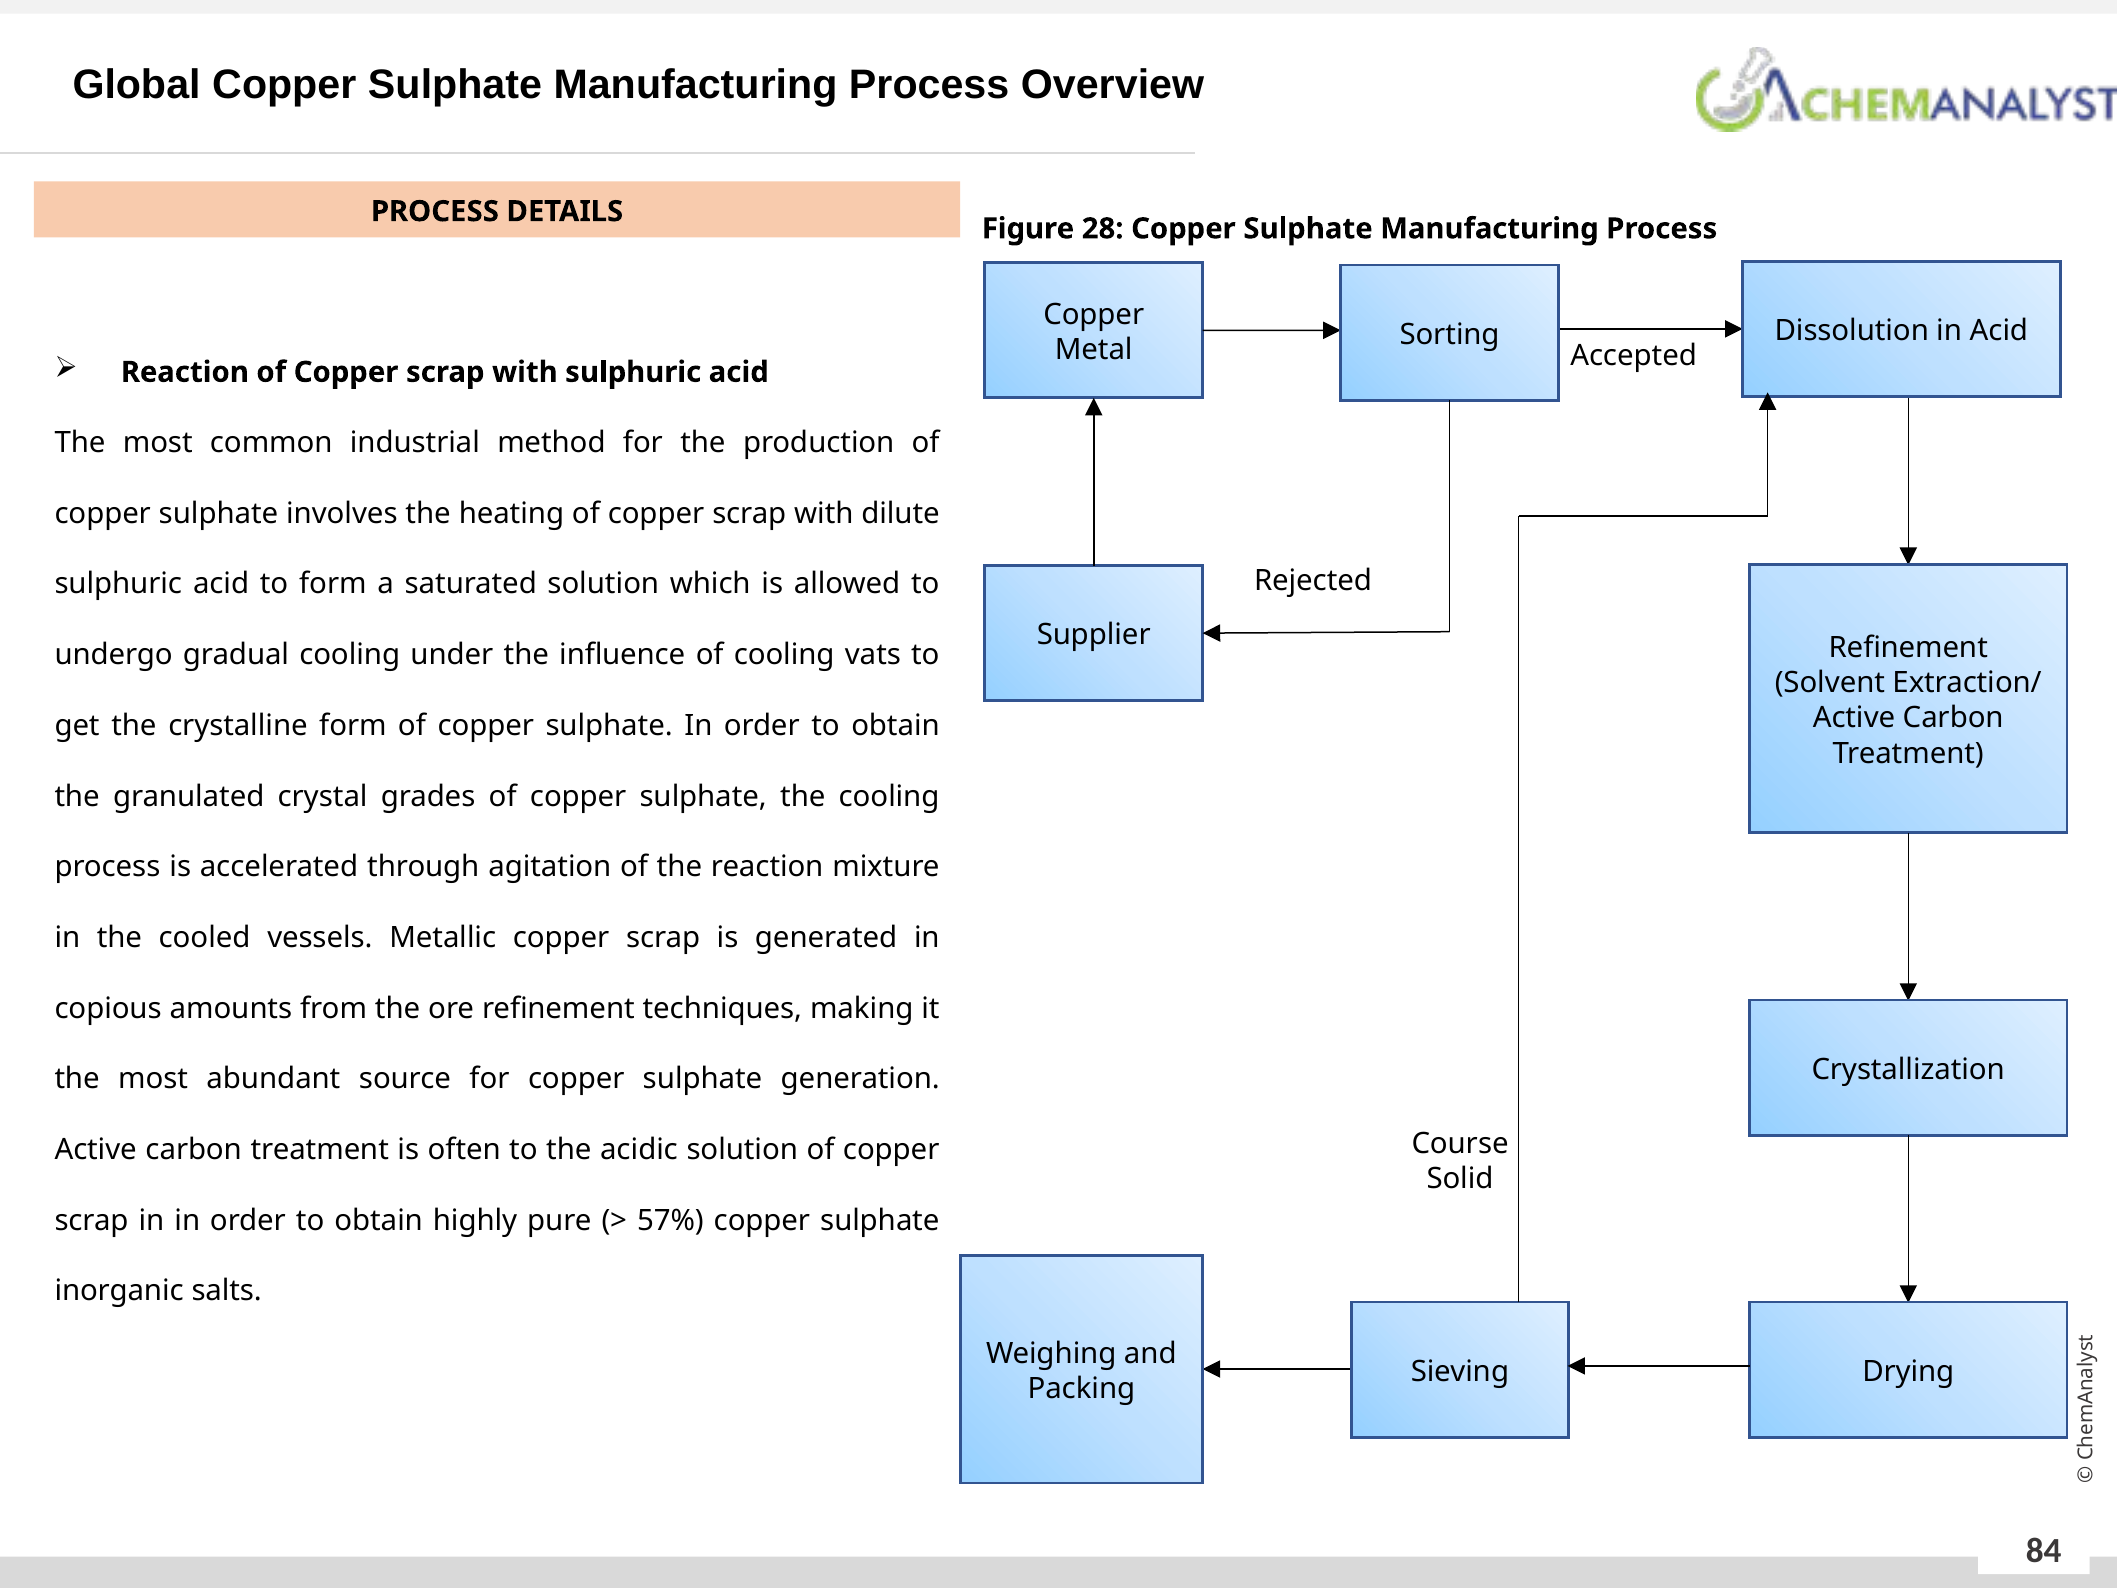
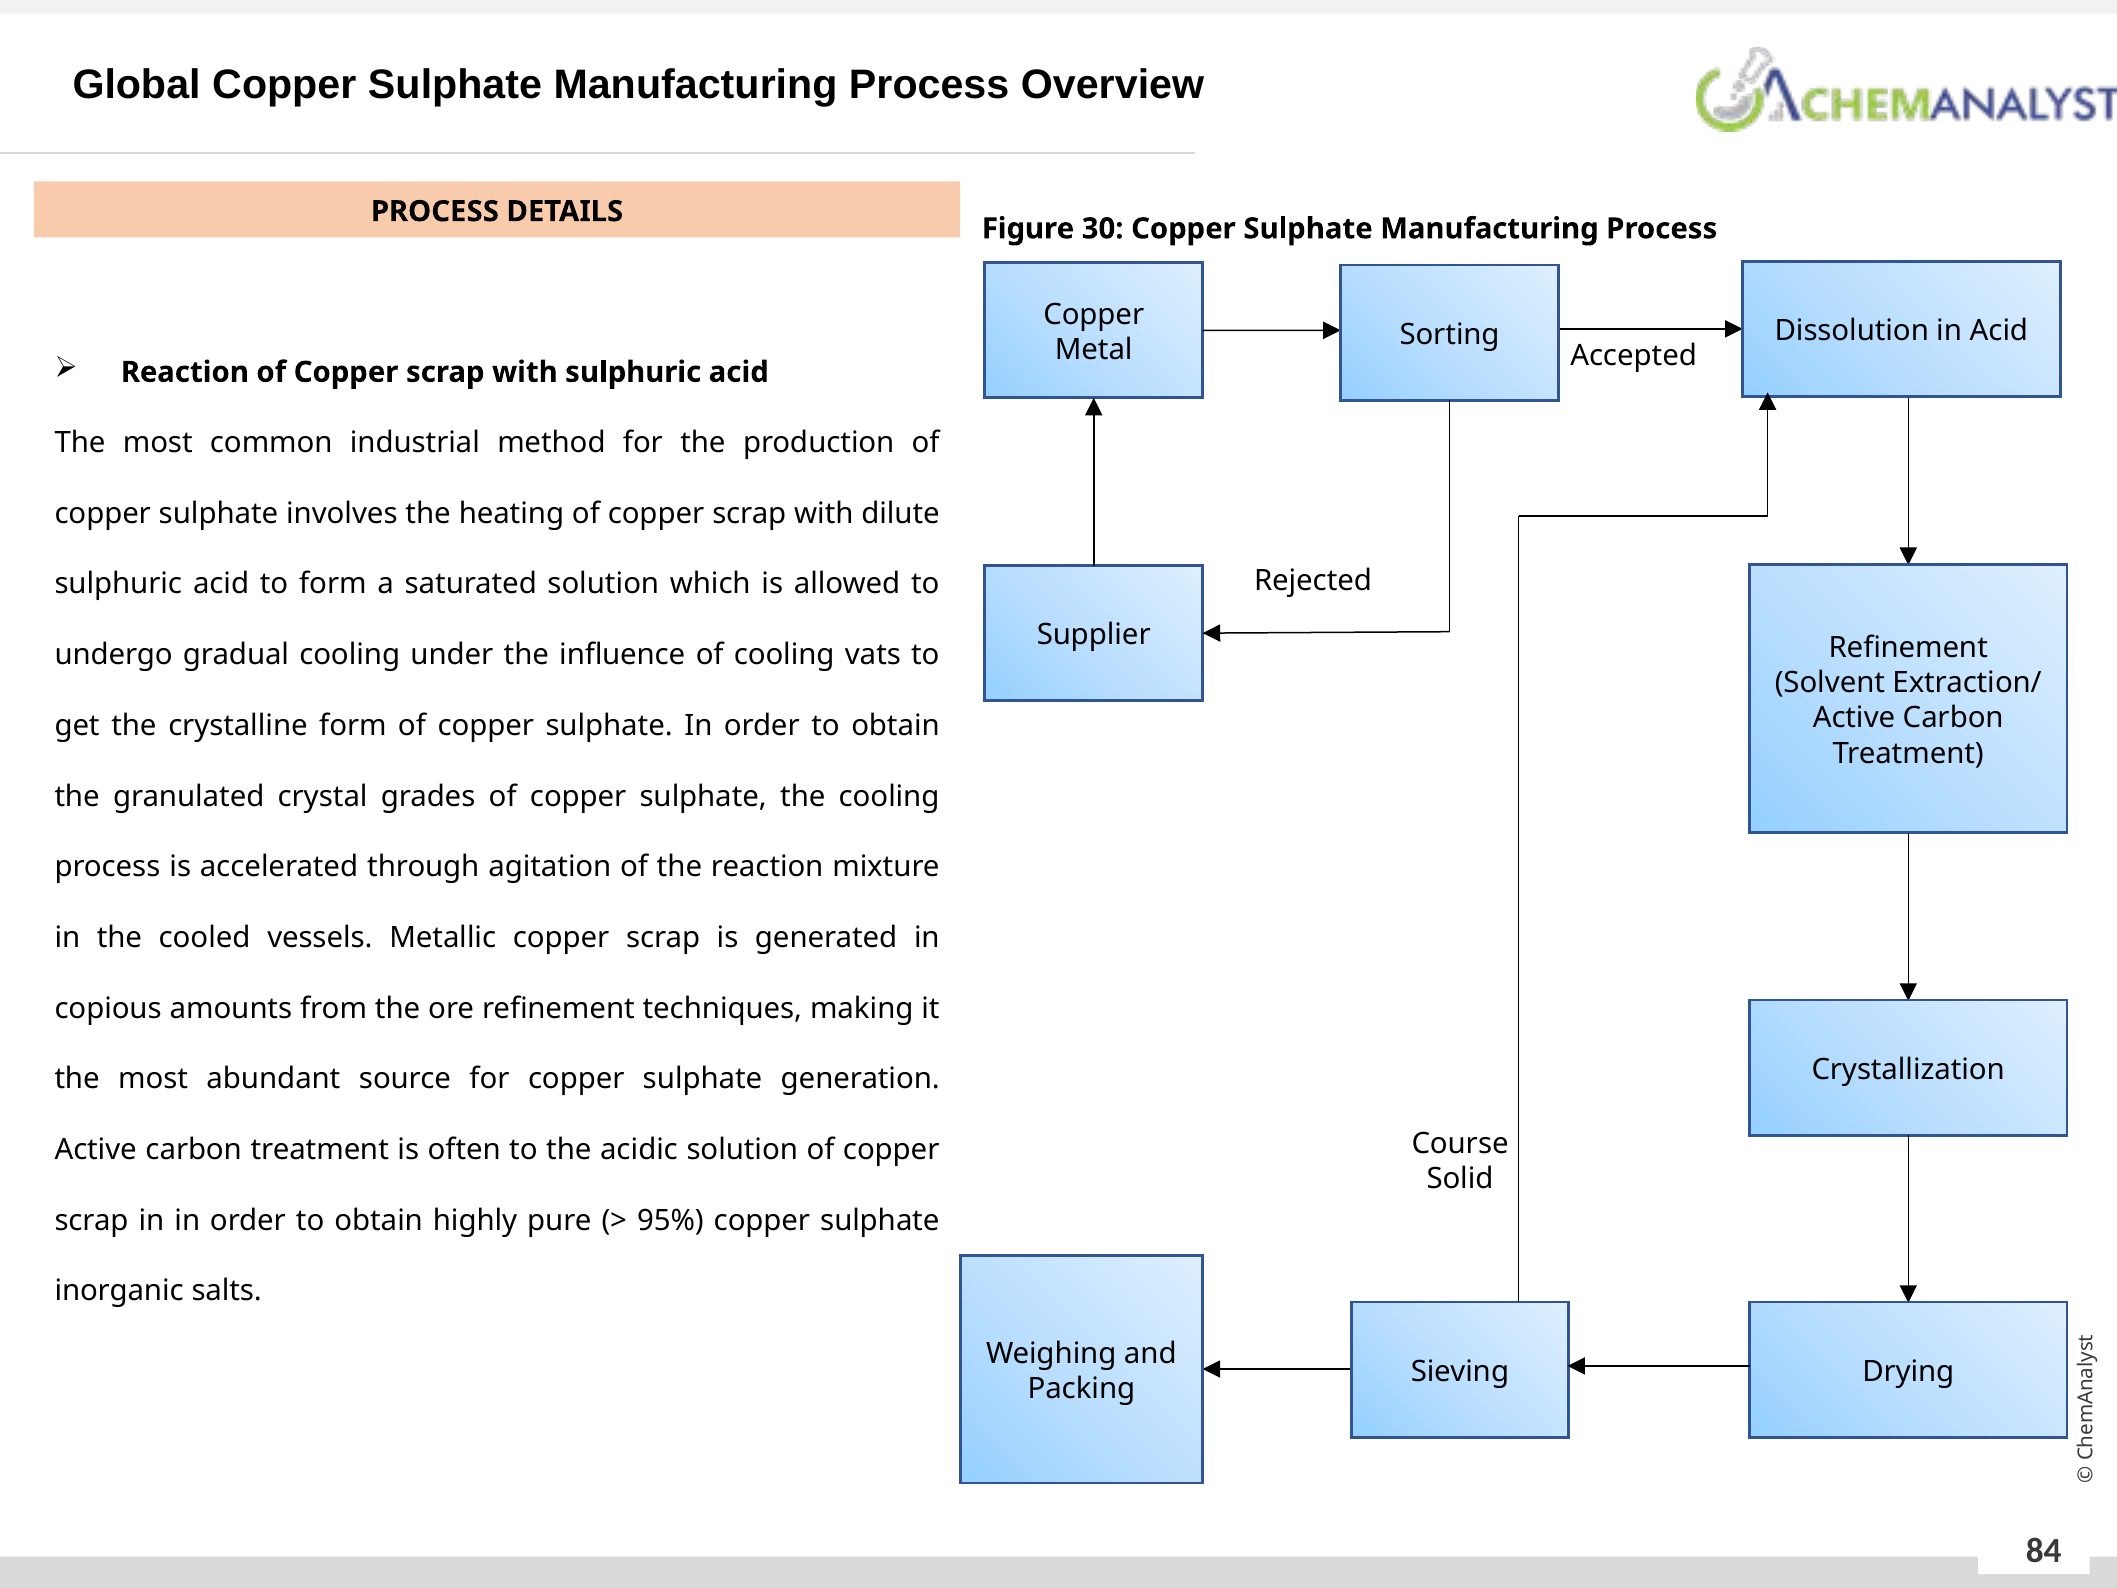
28: 28 -> 30
57%: 57% -> 95%
